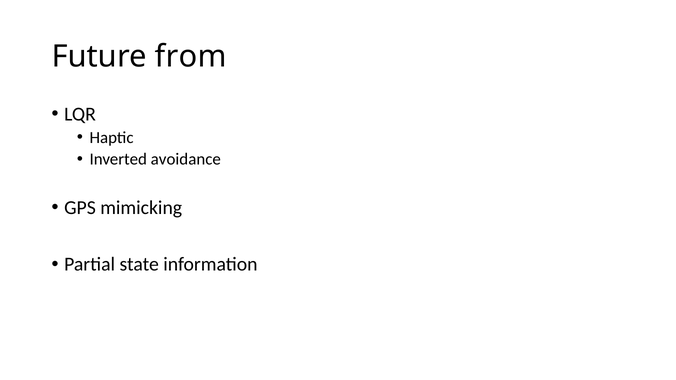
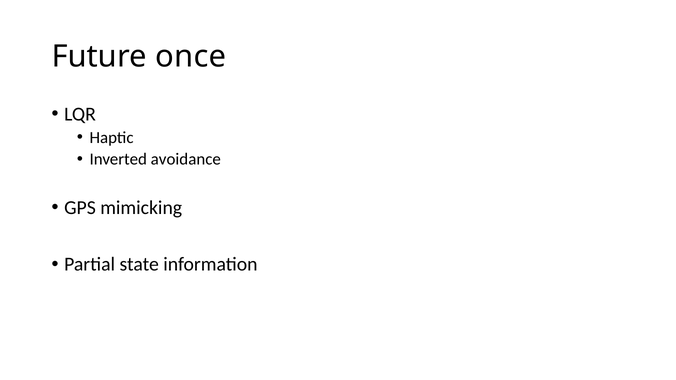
from: from -> once
